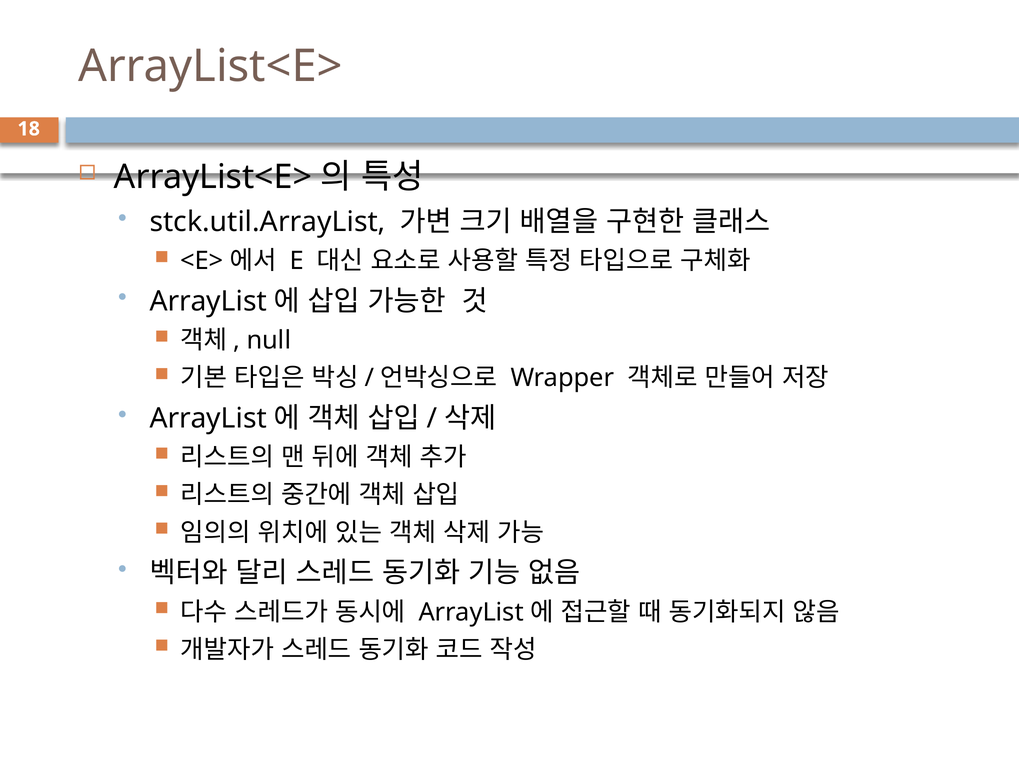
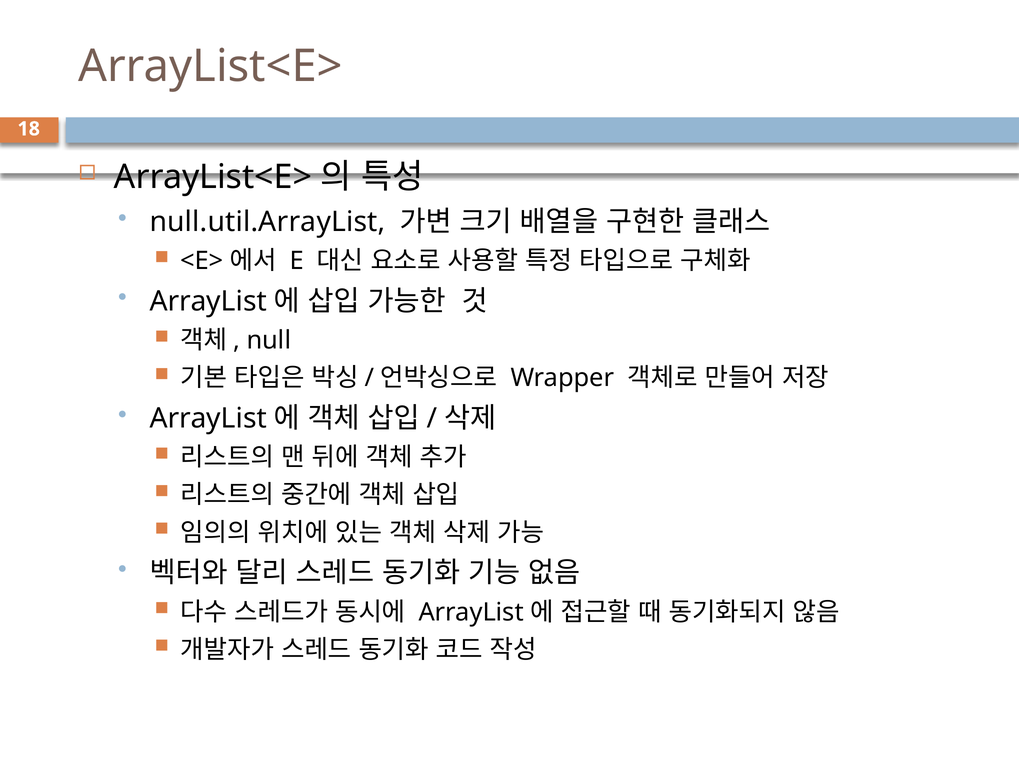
stck.util.ArrayList: stck.util.ArrayList -> null.util.ArrayList
